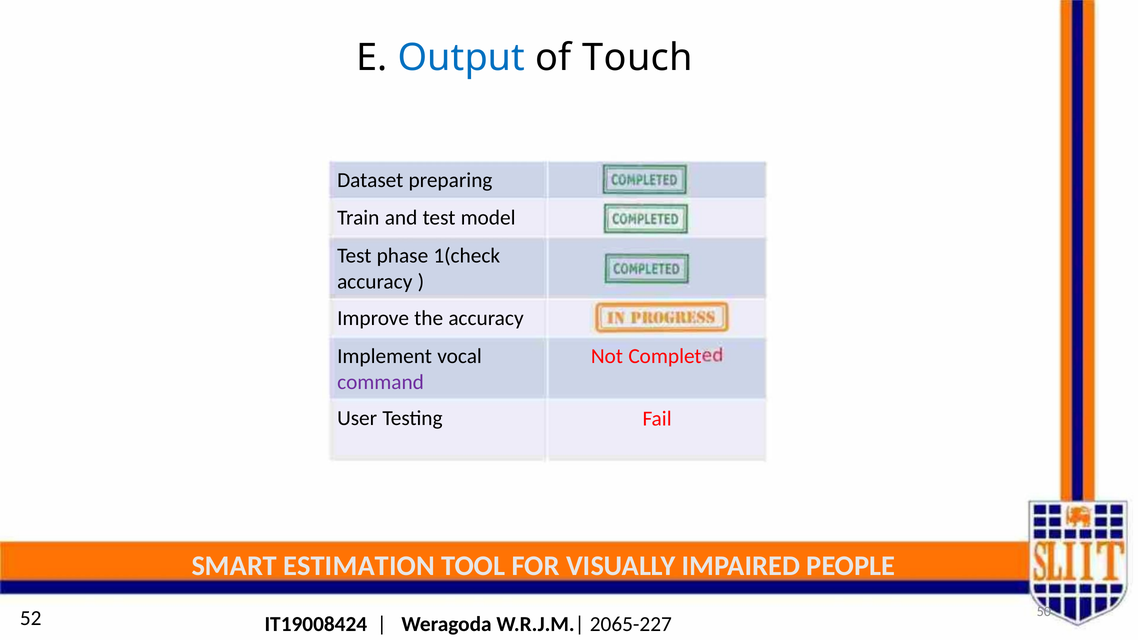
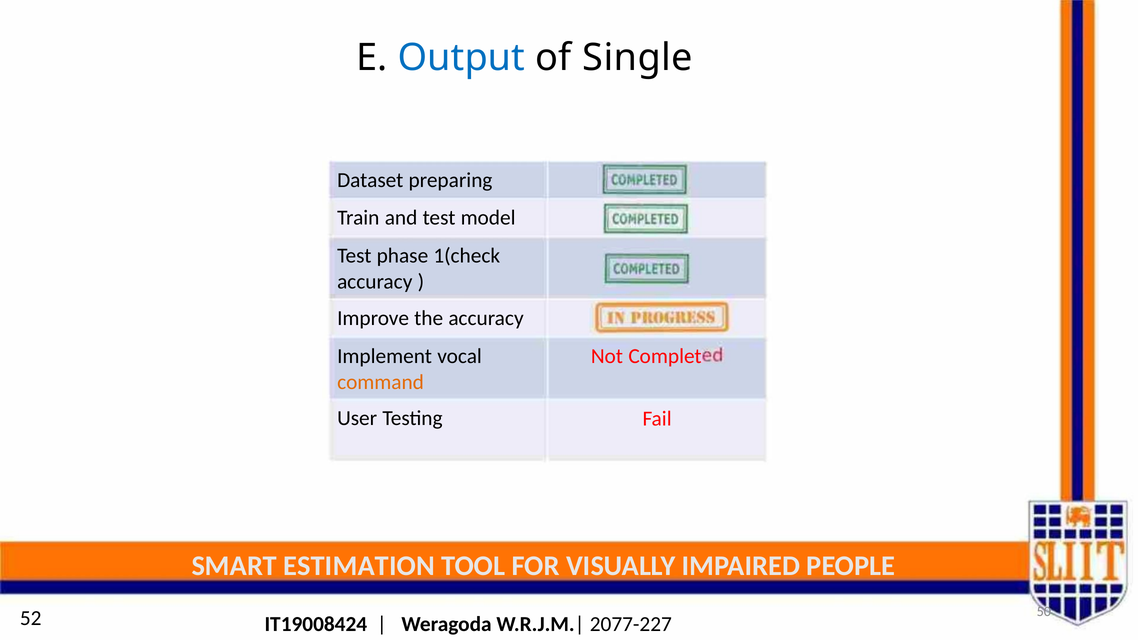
Touch: Touch -> Single
command colour: purple -> orange
2065-227: 2065-227 -> 2077-227
